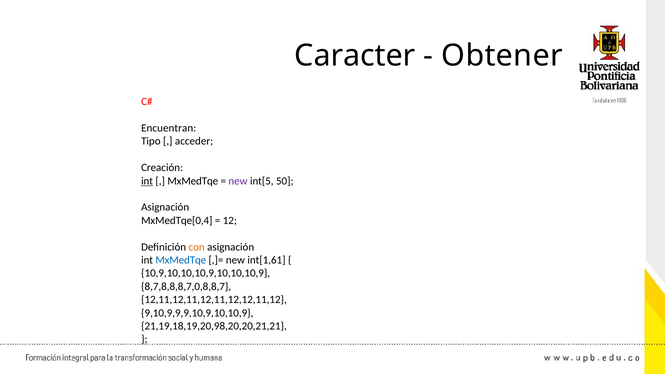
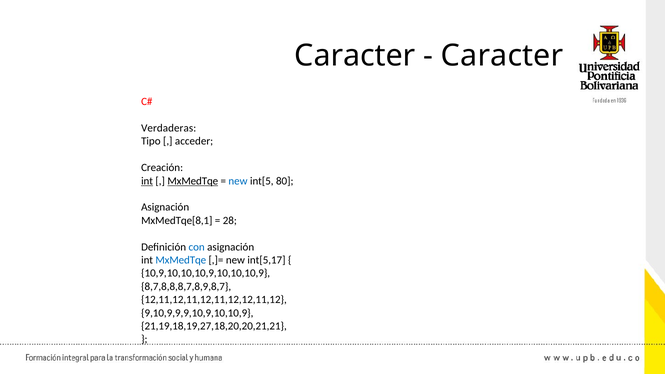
Obtener at (502, 56): Obtener -> Caracter
Encuentran: Encuentran -> Verdaderas
MxMedTqe at (193, 181) underline: none -> present
new at (238, 181) colour: purple -> blue
50: 50 -> 80
MxMedTqe[0,4: MxMedTqe[0,4 -> MxMedTqe[8,1
12: 12 -> 28
con colour: orange -> blue
int[1,61: int[1,61 -> int[5,17
8,7,8,8,8,7,0,8,8,7: 8,7,8,8,8,7,0,8,8,7 -> 8,7,8,8,8,7,8,9,8,7
21,19,18,19,20,98,20,20,21,21: 21,19,18,19,20,98,20,20,21,21 -> 21,19,18,19,27,18,20,20,21,21
